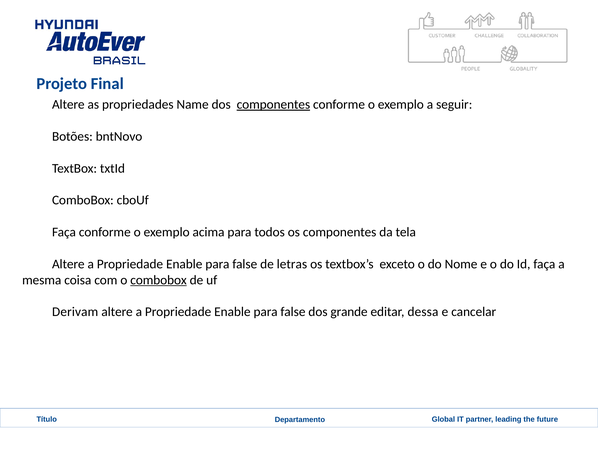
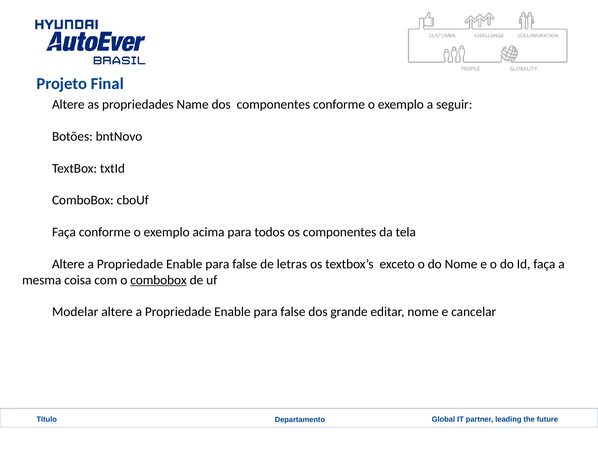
componentes at (273, 104) underline: present -> none
Derivam: Derivam -> Modelar
editar dessa: dessa -> nome
